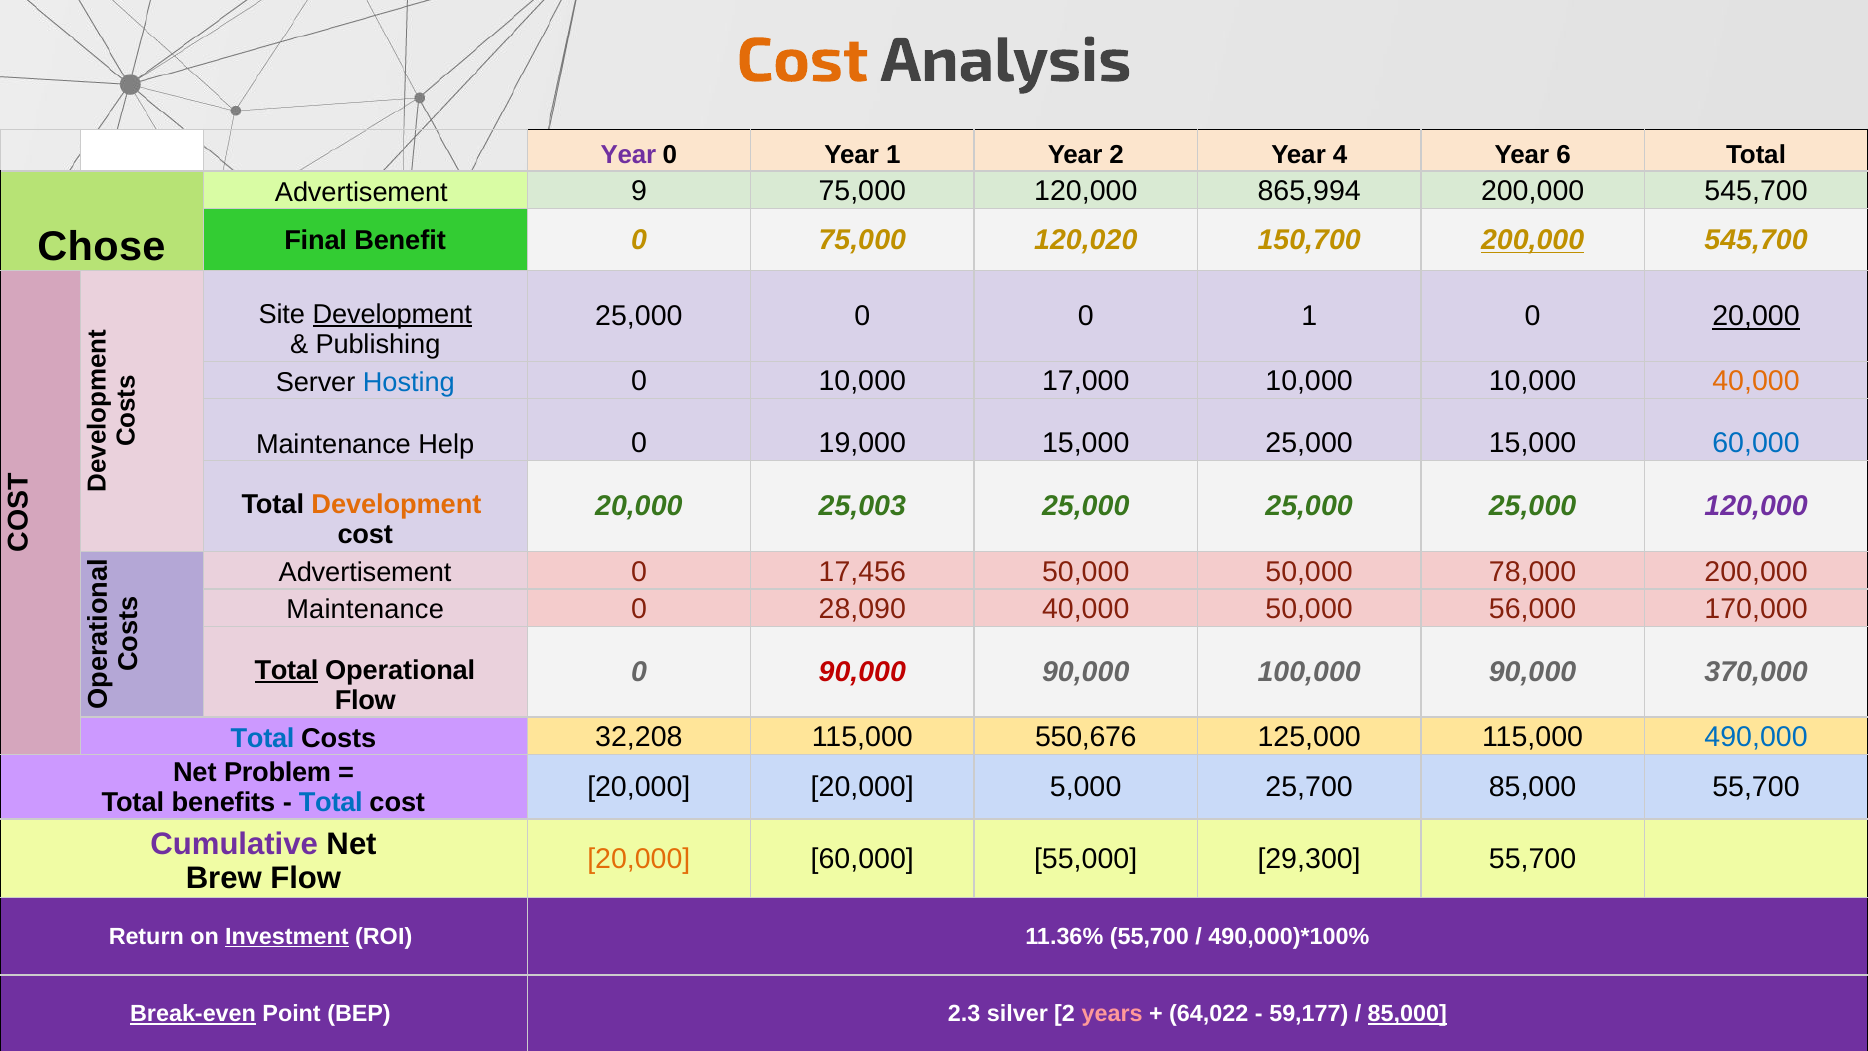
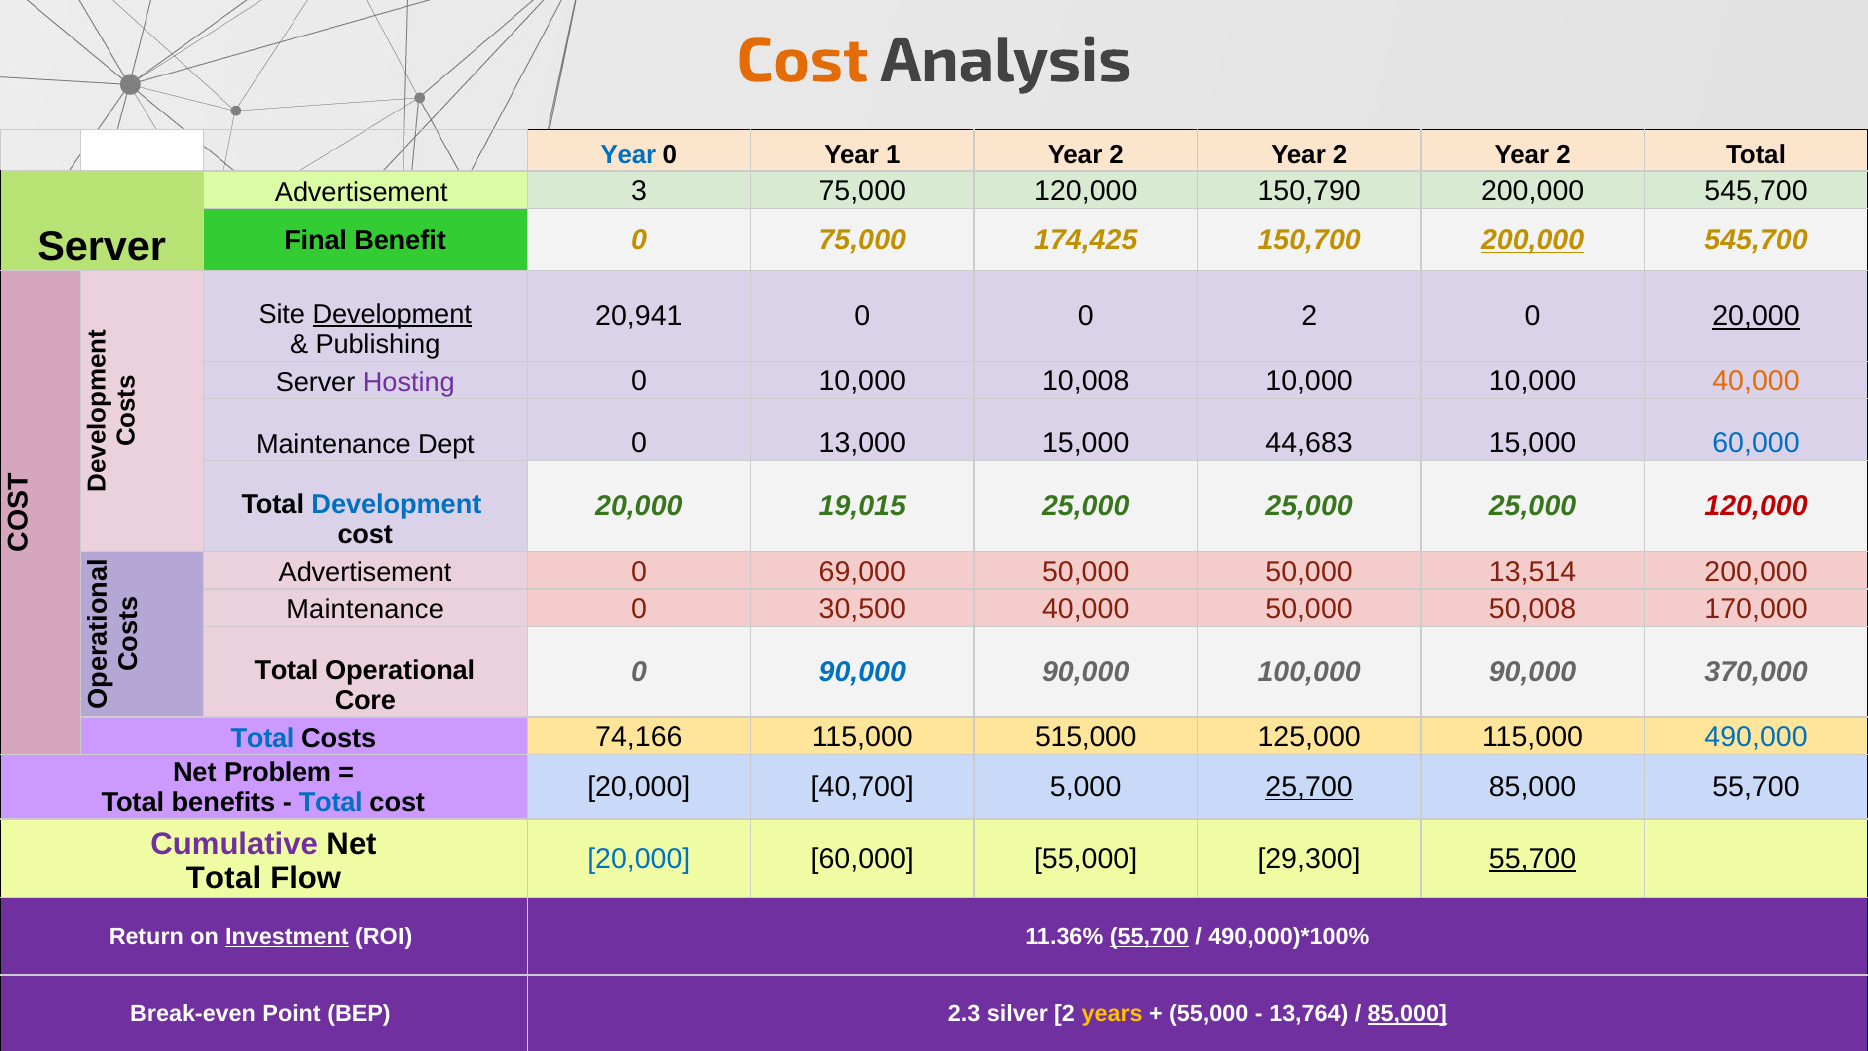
Year at (628, 155) colour: purple -> blue
4 at (1340, 155): 4 -> 2
6 at (1564, 155): 6 -> 2
9: 9 -> 3
865,994: 865,994 -> 150,790
Chose at (101, 246): Chose -> Server
120,020: 120,020 -> 174,425
25,000 at (639, 316): 25,000 -> 20,941
0 1: 1 -> 2
Hosting colour: blue -> purple
17,000: 17,000 -> 10,008
Help: Help -> Dept
19,000: 19,000 -> 13,000
15,000 25,000: 25,000 -> 44,683
Development at (396, 504) colour: orange -> blue
25,003: 25,003 -> 19,015
120,000 at (1756, 506) colour: purple -> red
17,456: 17,456 -> 69,000
78,000: 78,000 -> 13,514
28,090: 28,090 -> 30,500
56,000: 56,000 -> 50,008
Total at (286, 670) underline: present -> none
90,000 at (862, 672) colour: red -> blue
Flow at (365, 700): Flow -> Core
32,208: 32,208 -> 74,166
550,676: 550,676 -> 515,000
20,000 20,000: 20,000 -> 40,700
25,700 underline: none -> present
20,000 at (639, 859) colour: orange -> blue
55,700 at (1533, 859) underline: none -> present
Brew at (224, 879): Brew -> Total
55,700 at (1149, 936) underline: none -> present
Break-even underline: present -> none
years colour: pink -> yellow
64,022 at (1209, 1014): 64,022 -> 55,000
59,177: 59,177 -> 13,764
